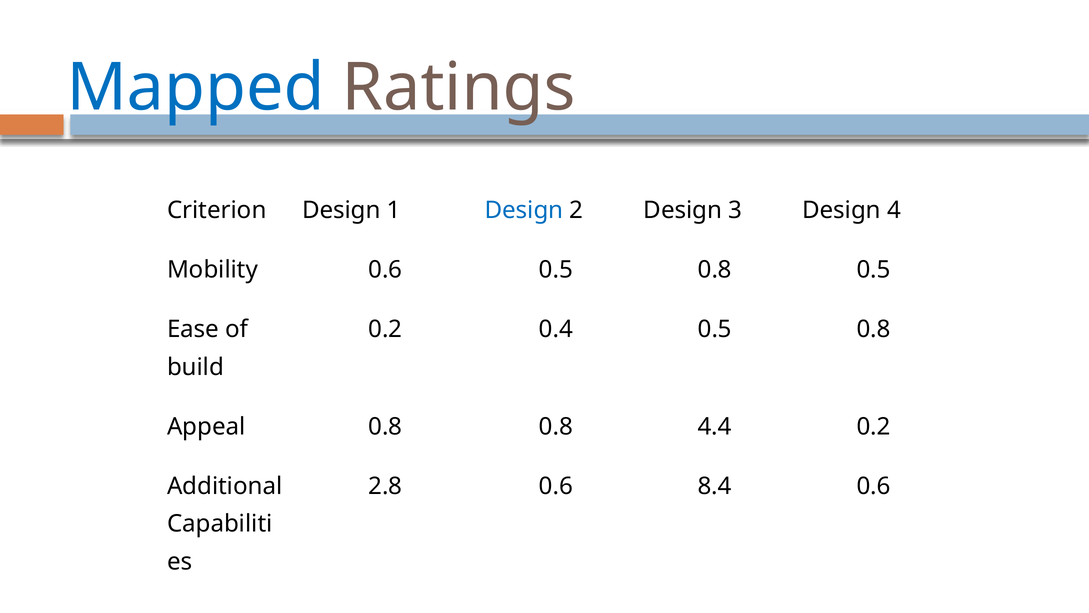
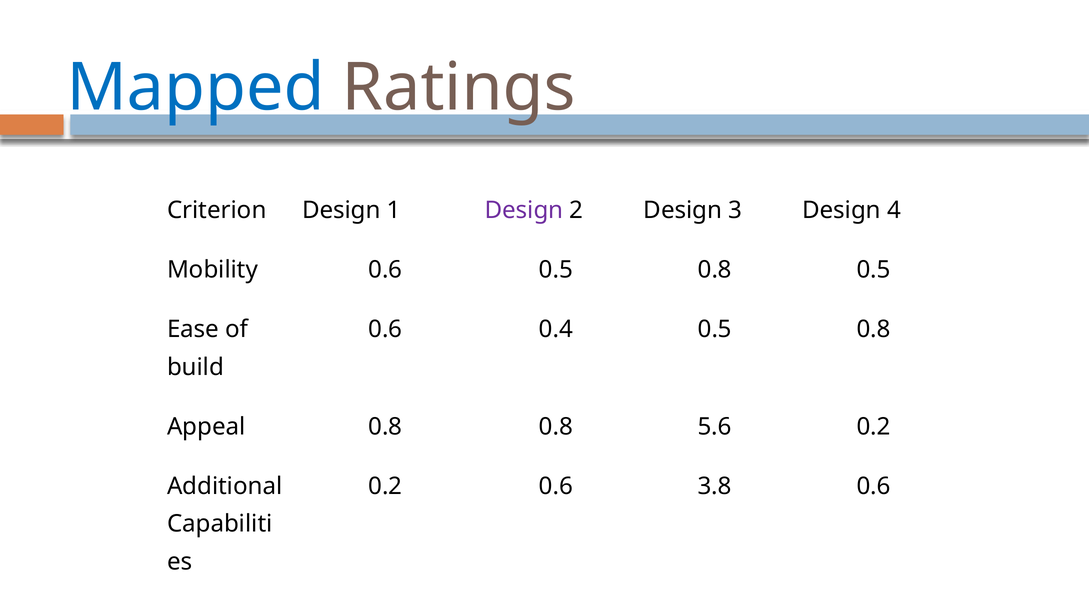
Design at (524, 210) colour: blue -> purple
0.2 at (385, 329): 0.2 -> 0.6
4.4: 4.4 -> 5.6
2.8 at (385, 486): 2.8 -> 0.2
8.4: 8.4 -> 3.8
